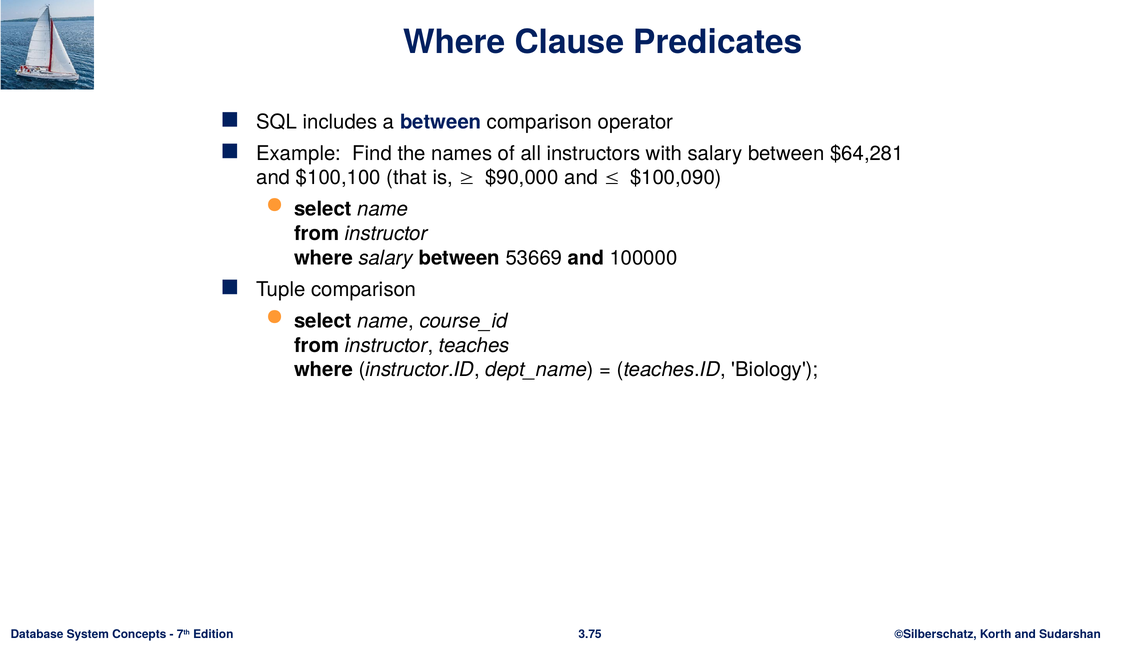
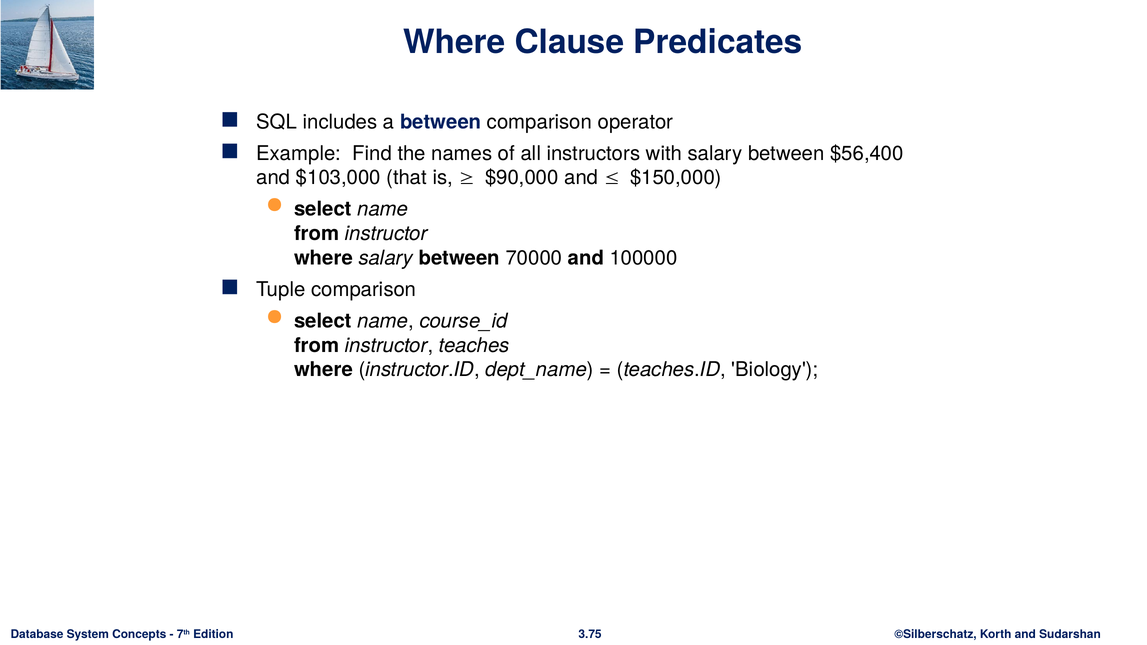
$64,281: $64,281 -> $56,400
$100,100: $100,100 -> $103,000
$100,090: $100,090 -> $150,000
53669: 53669 -> 70000
